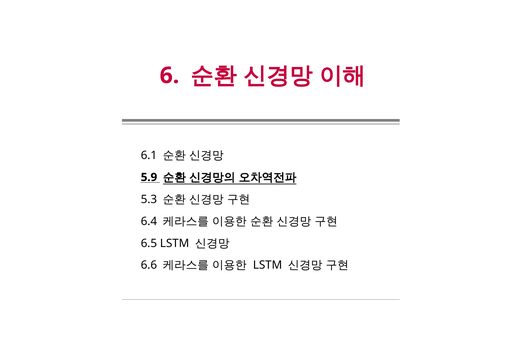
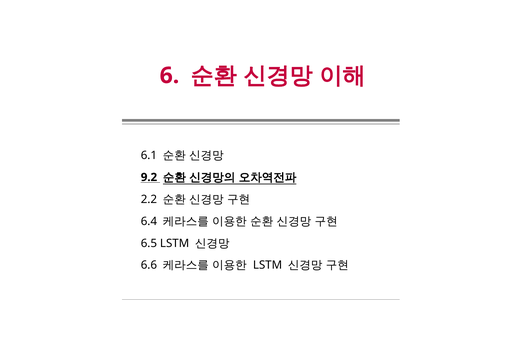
5.9: 5.9 -> 9.2
5.3: 5.3 -> 2.2
